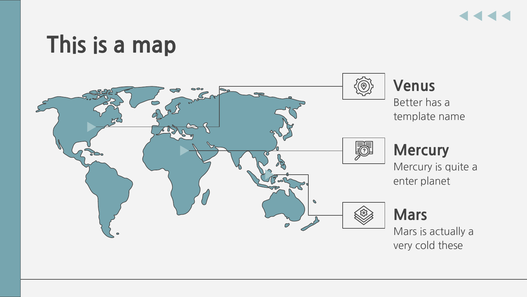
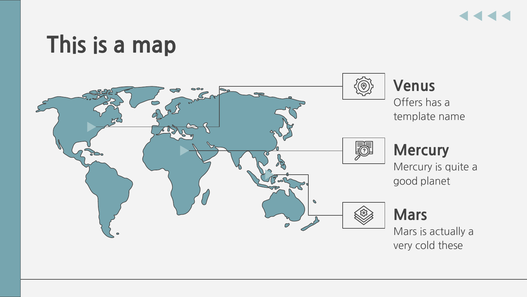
Better: Better -> Offers
enter: enter -> good
